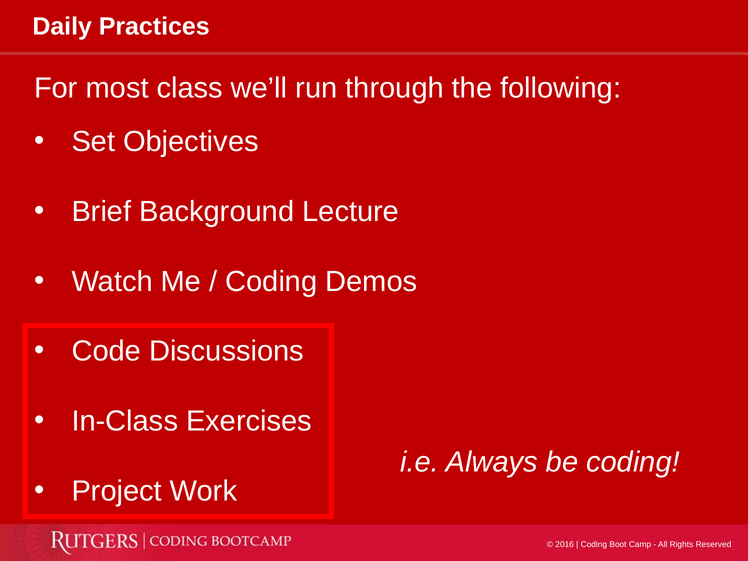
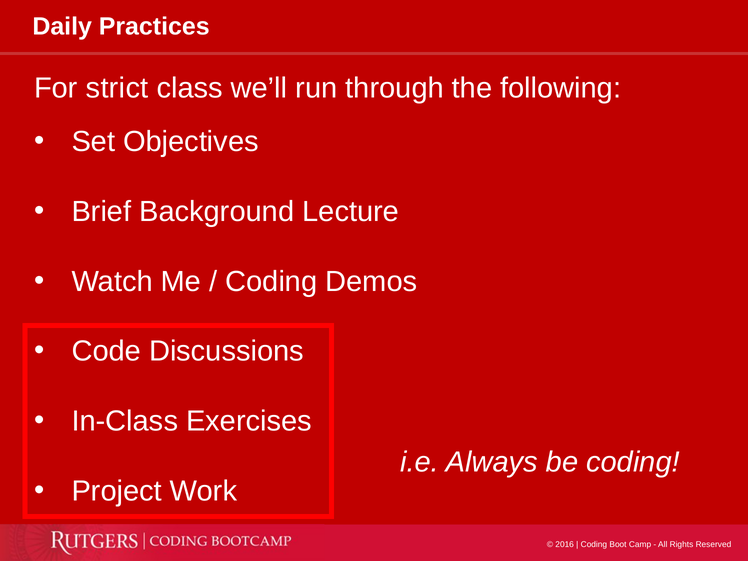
most: most -> strict
